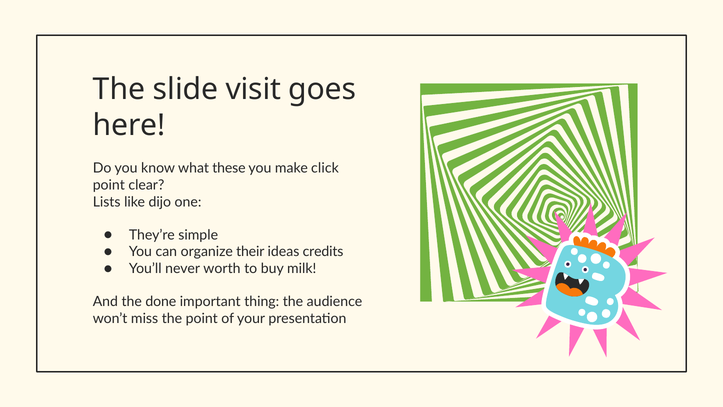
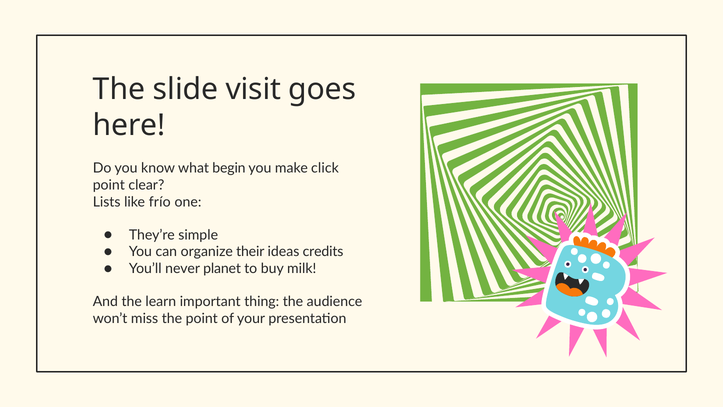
these: these -> begin
dijo: dijo -> frío
worth: worth -> planet
done: done -> learn
